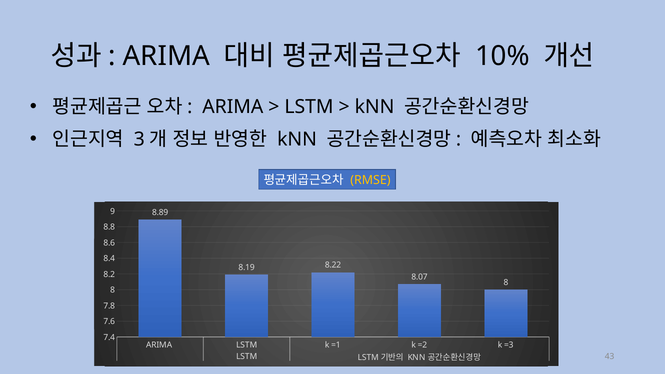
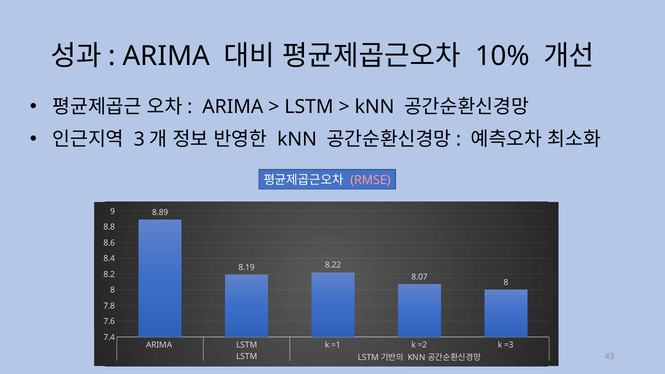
RMSE colour: yellow -> pink
